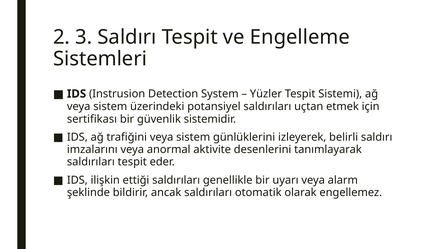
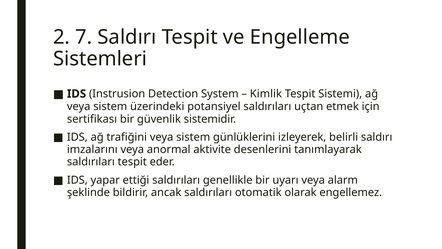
3: 3 -> 7
Yüzler: Yüzler -> Kimlik
ilişkin: ilişkin -> yapar
